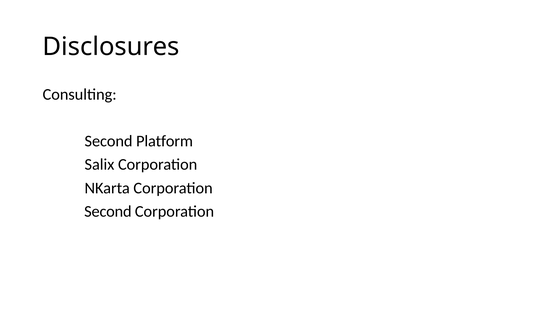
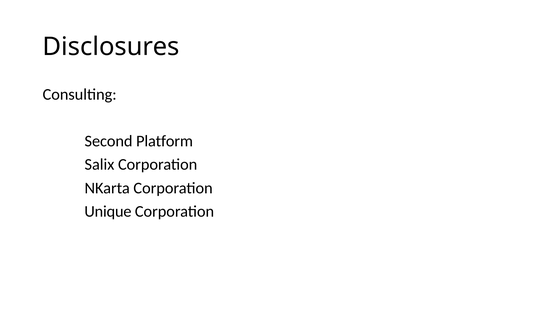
Second at (108, 212): Second -> Unique
